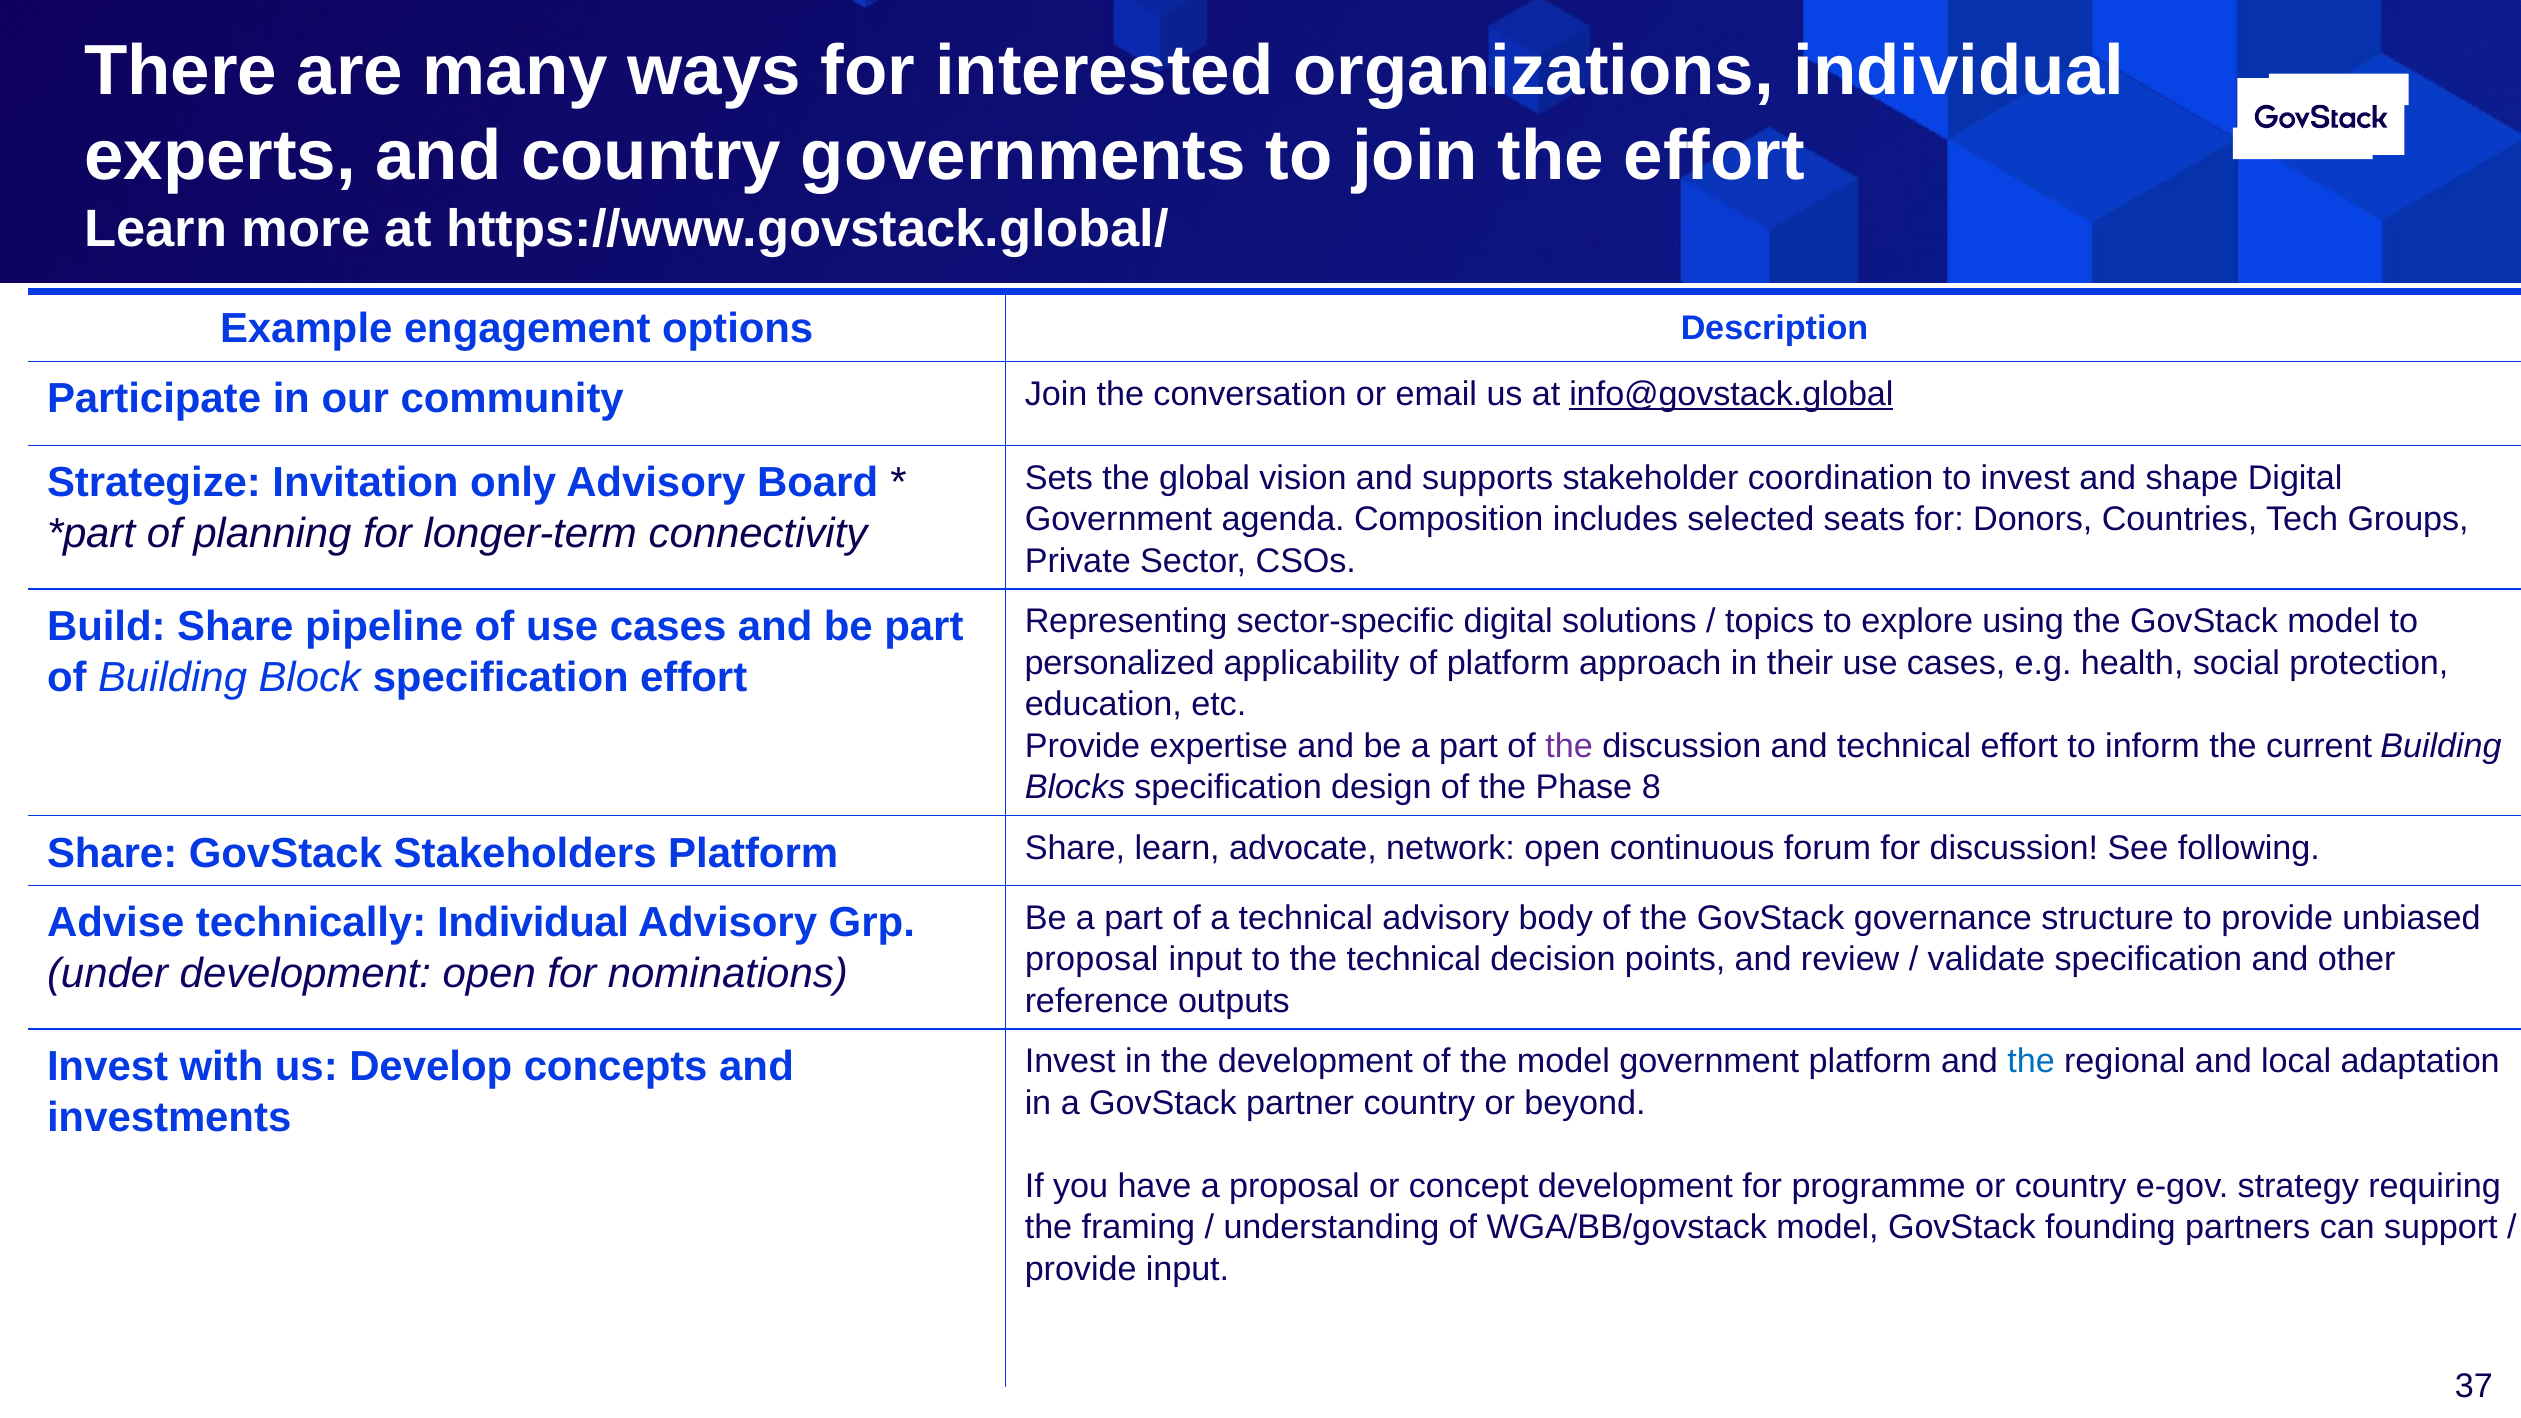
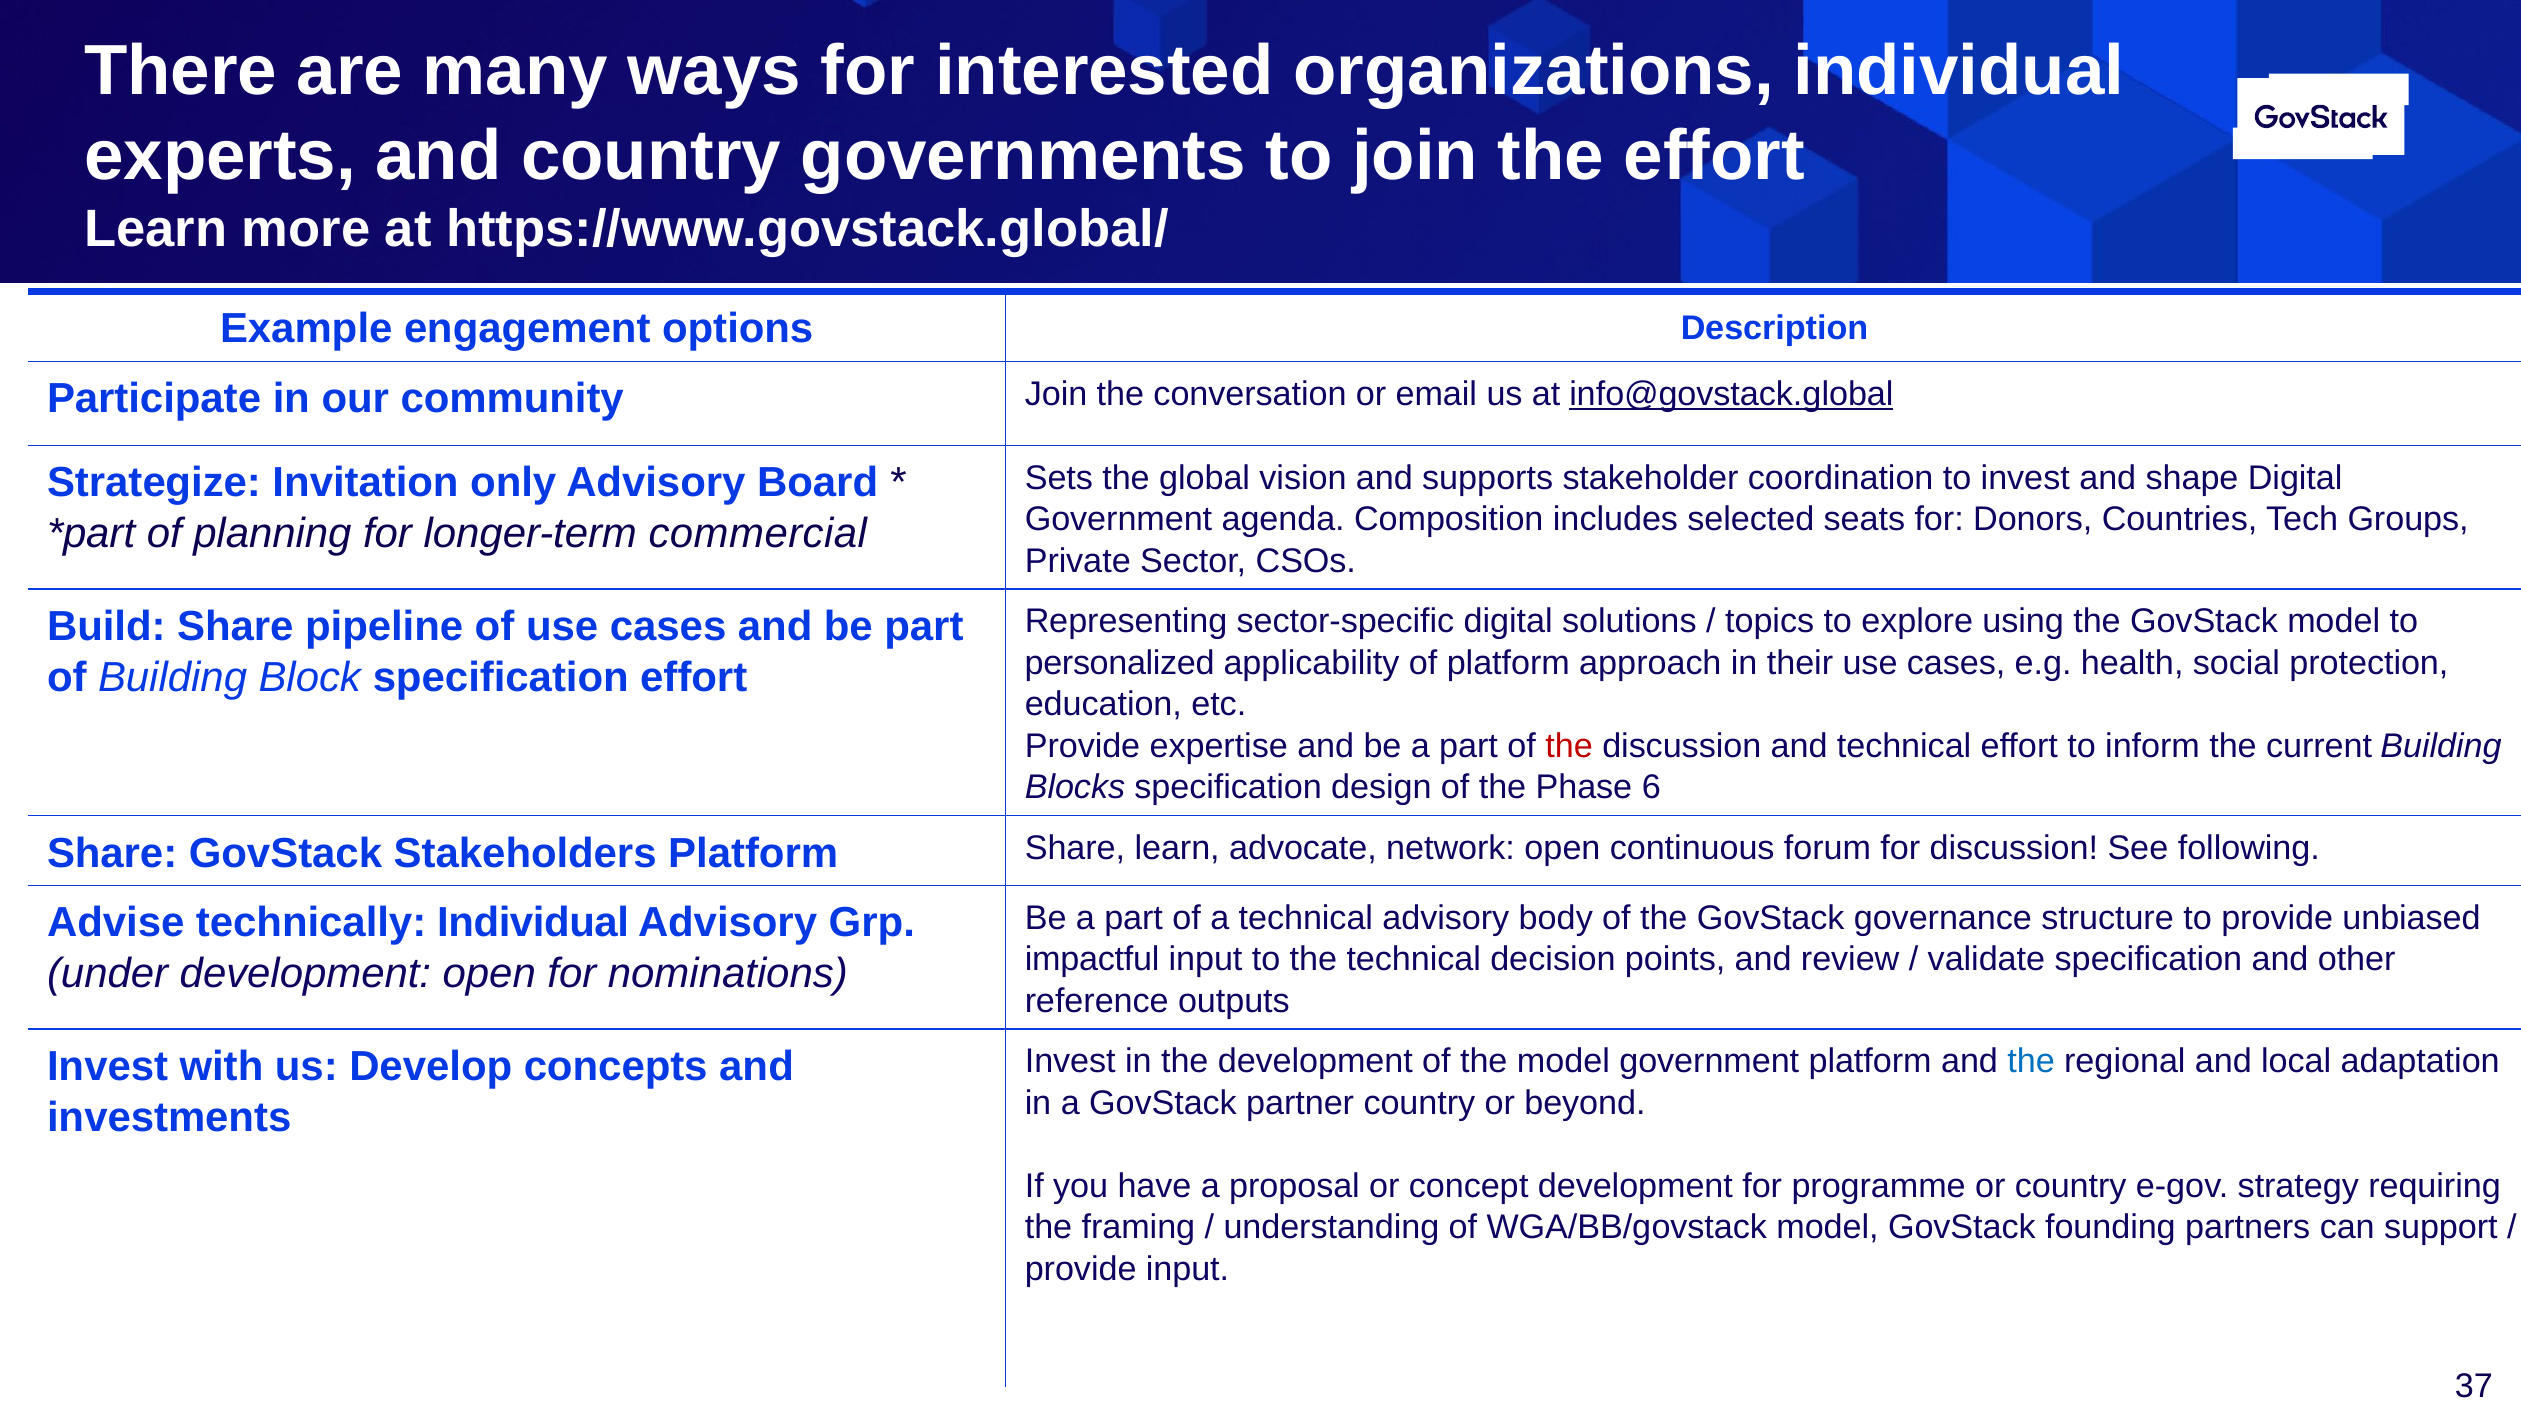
connectivity: connectivity -> commercial
the at (1569, 746) colour: purple -> red
8: 8 -> 6
proposal at (1092, 959): proposal -> impactful
